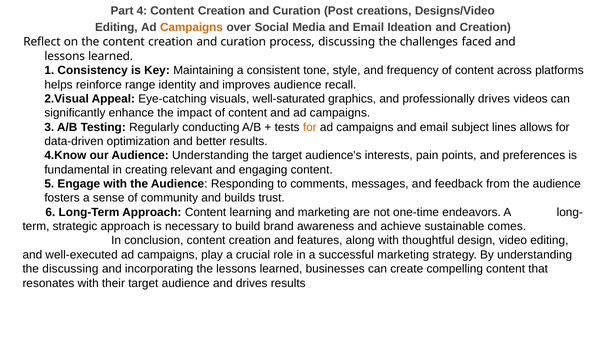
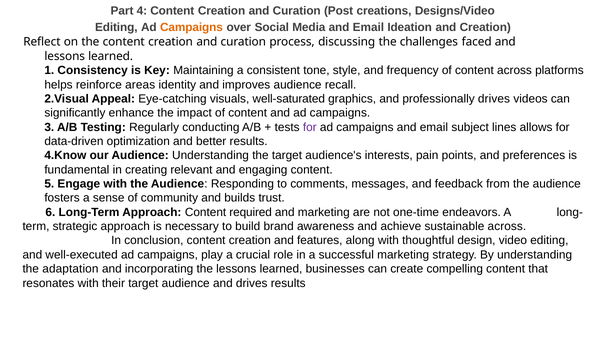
range: range -> areas
for at (310, 127) colour: orange -> purple
learning: learning -> required
sustainable comes: comes -> across
the discussing: discussing -> adaptation
